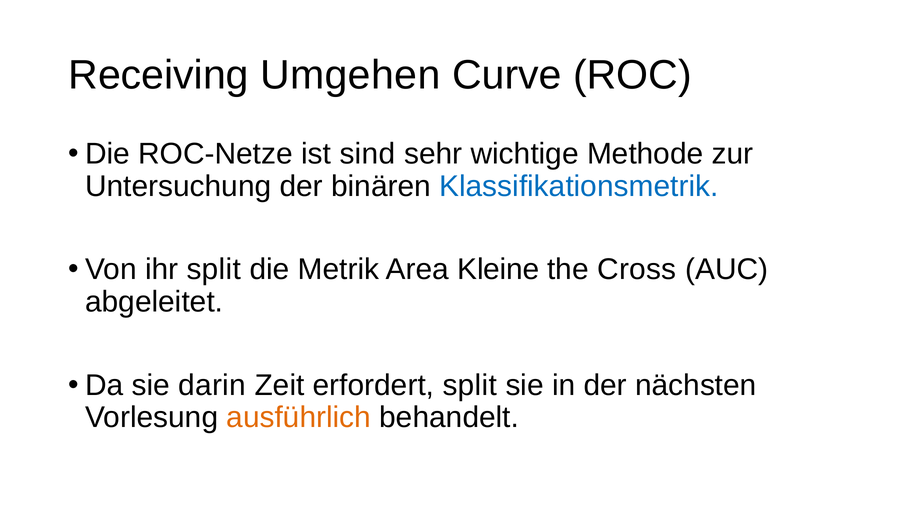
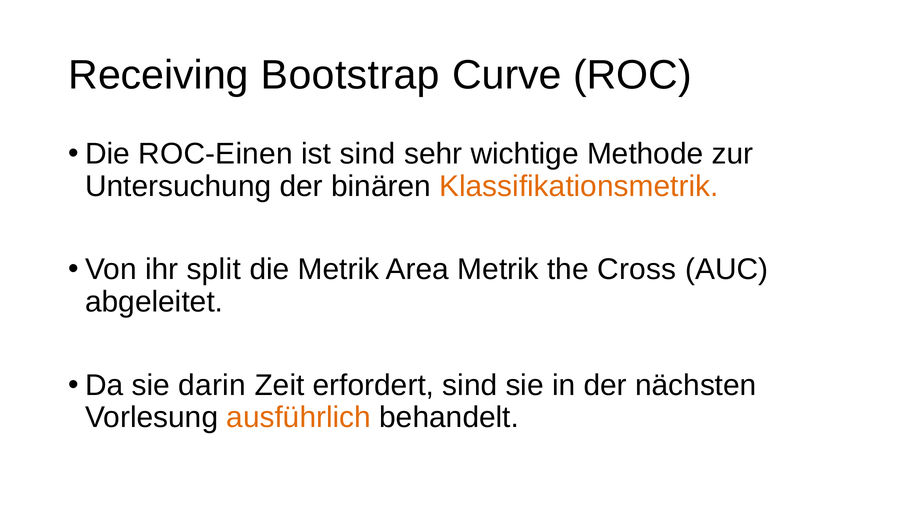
Umgehen: Umgehen -> Bootstrap
ROC-Netze: ROC-Netze -> ROC-Einen
Klassifikationsmetrik colour: blue -> orange
Area Kleine: Kleine -> Metrik
erfordert split: split -> sind
